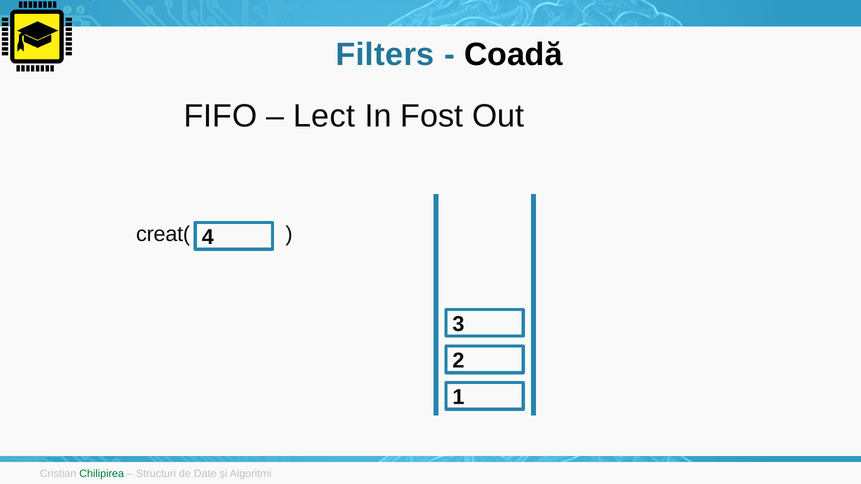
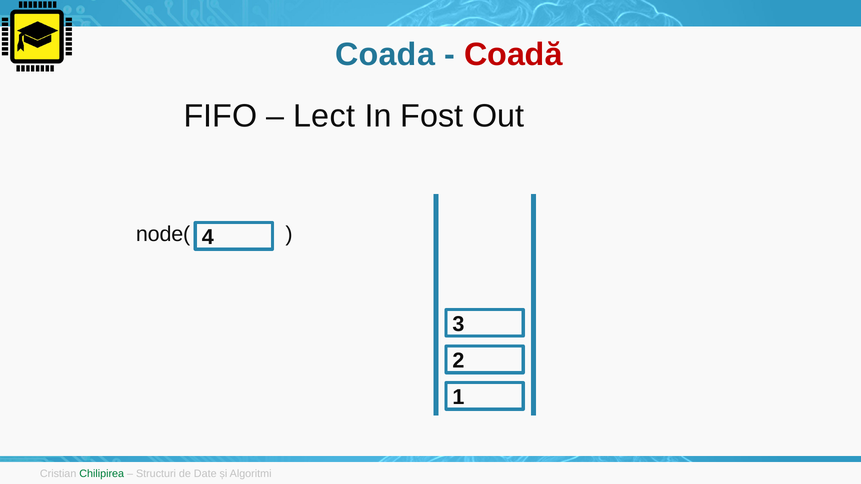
Filters: Filters -> Coada
Coadă colour: black -> red
creat(: creat( -> node(
